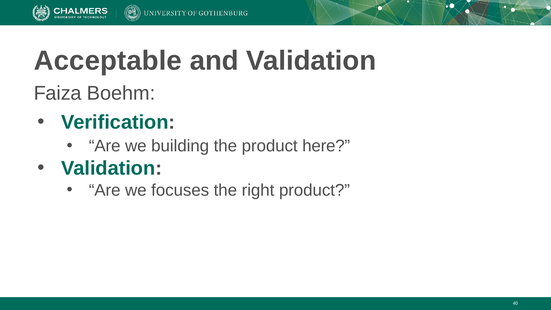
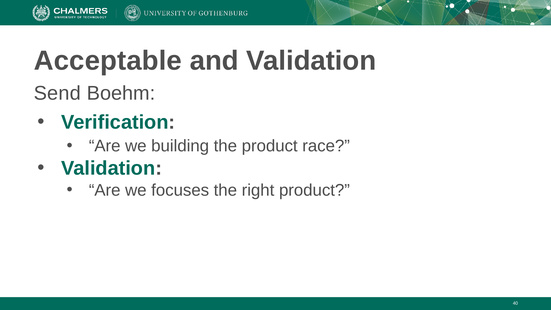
Faiza: Faiza -> Send
here: here -> race
